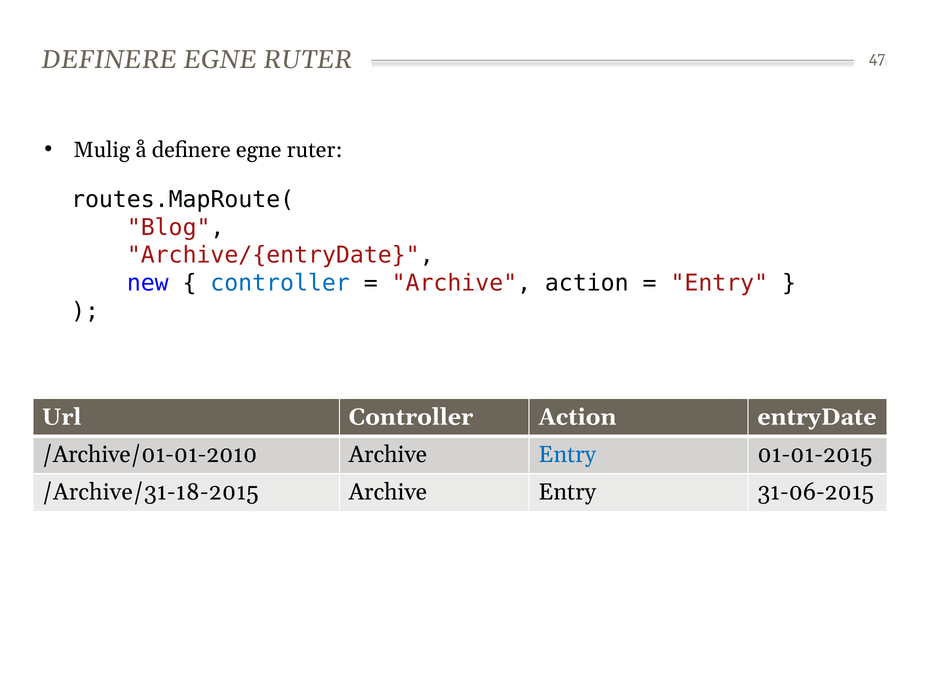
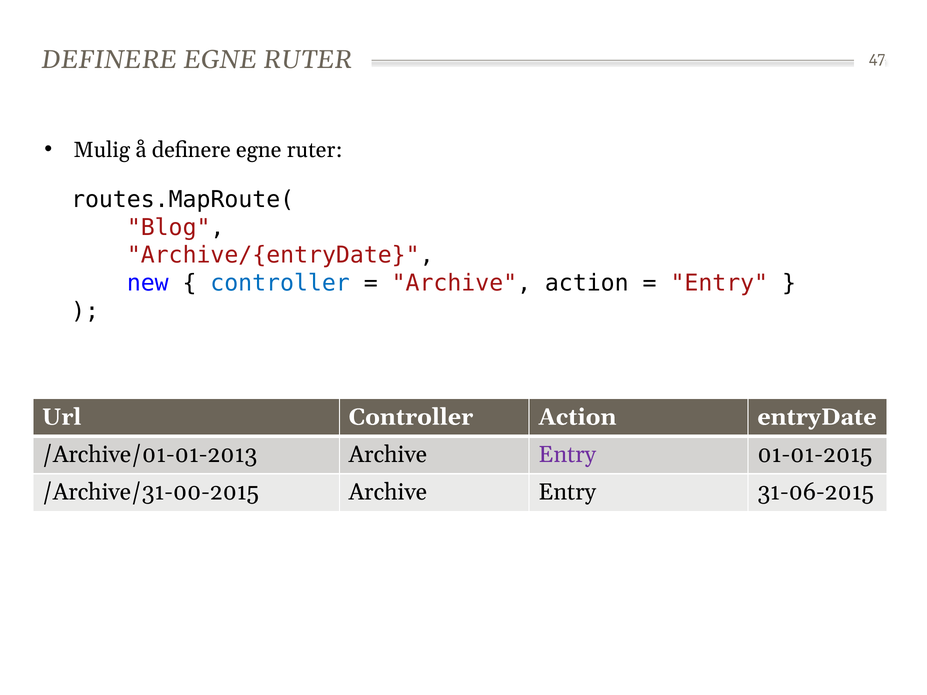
/Archive/01-01-2010: /Archive/01-01-2010 -> /Archive/01-01-2013
Entry at (567, 455) colour: blue -> purple
/Archive/31-18-2015: /Archive/31-18-2015 -> /Archive/31-00-2015
